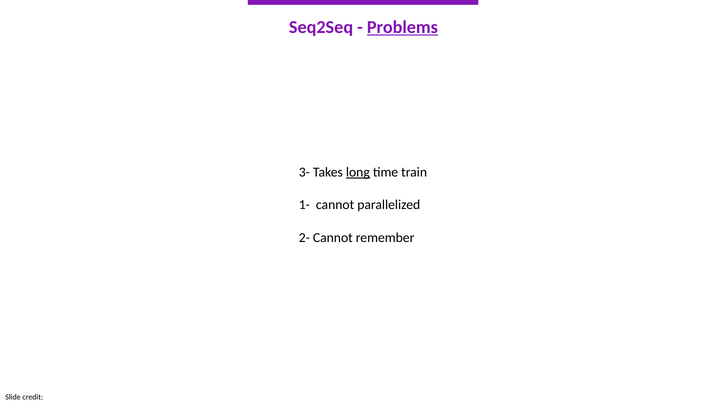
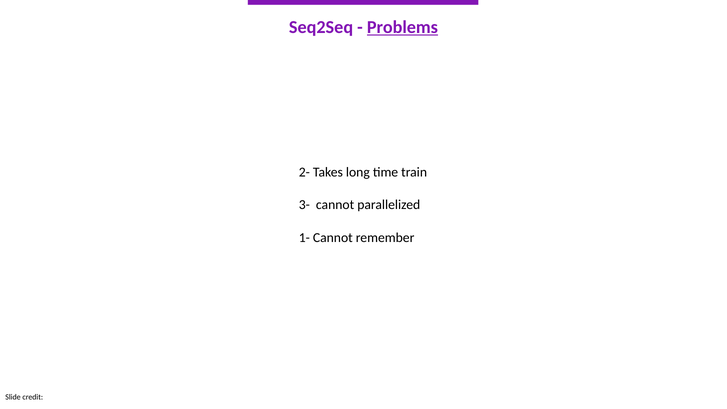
3-: 3- -> 2-
long underline: present -> none
1-: 1- -> 3-
2-: 2- -> 1-
